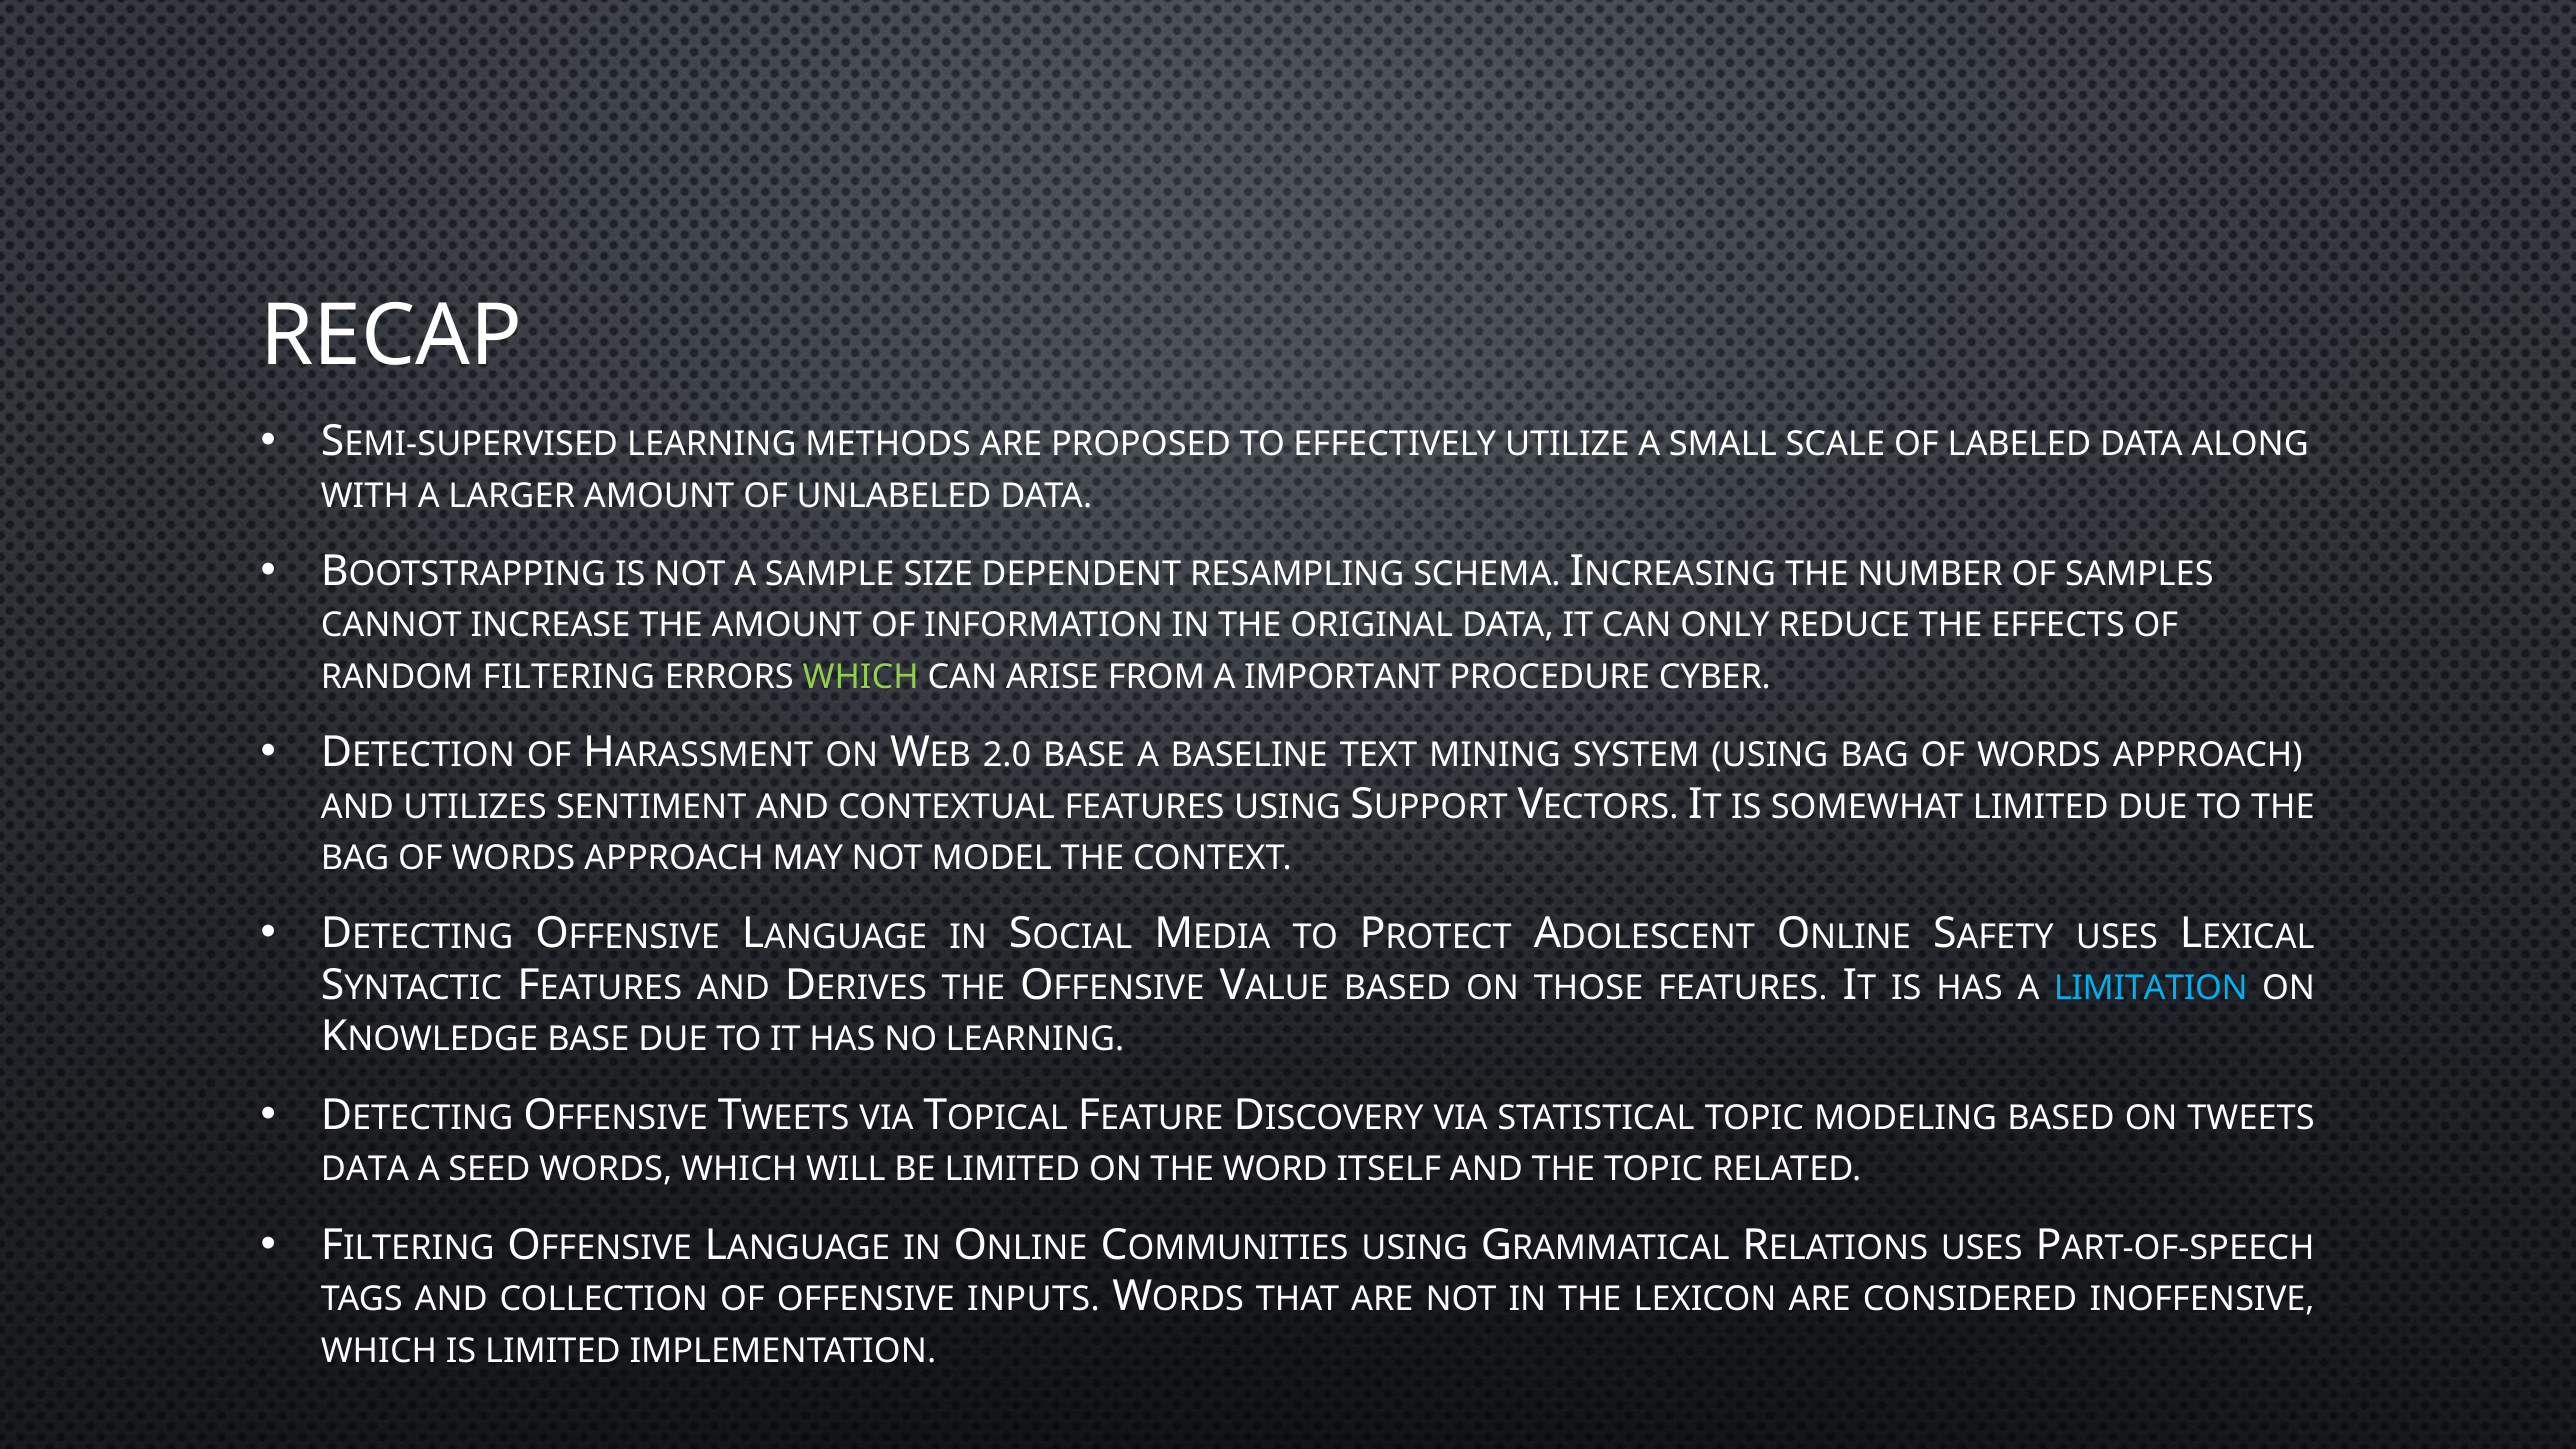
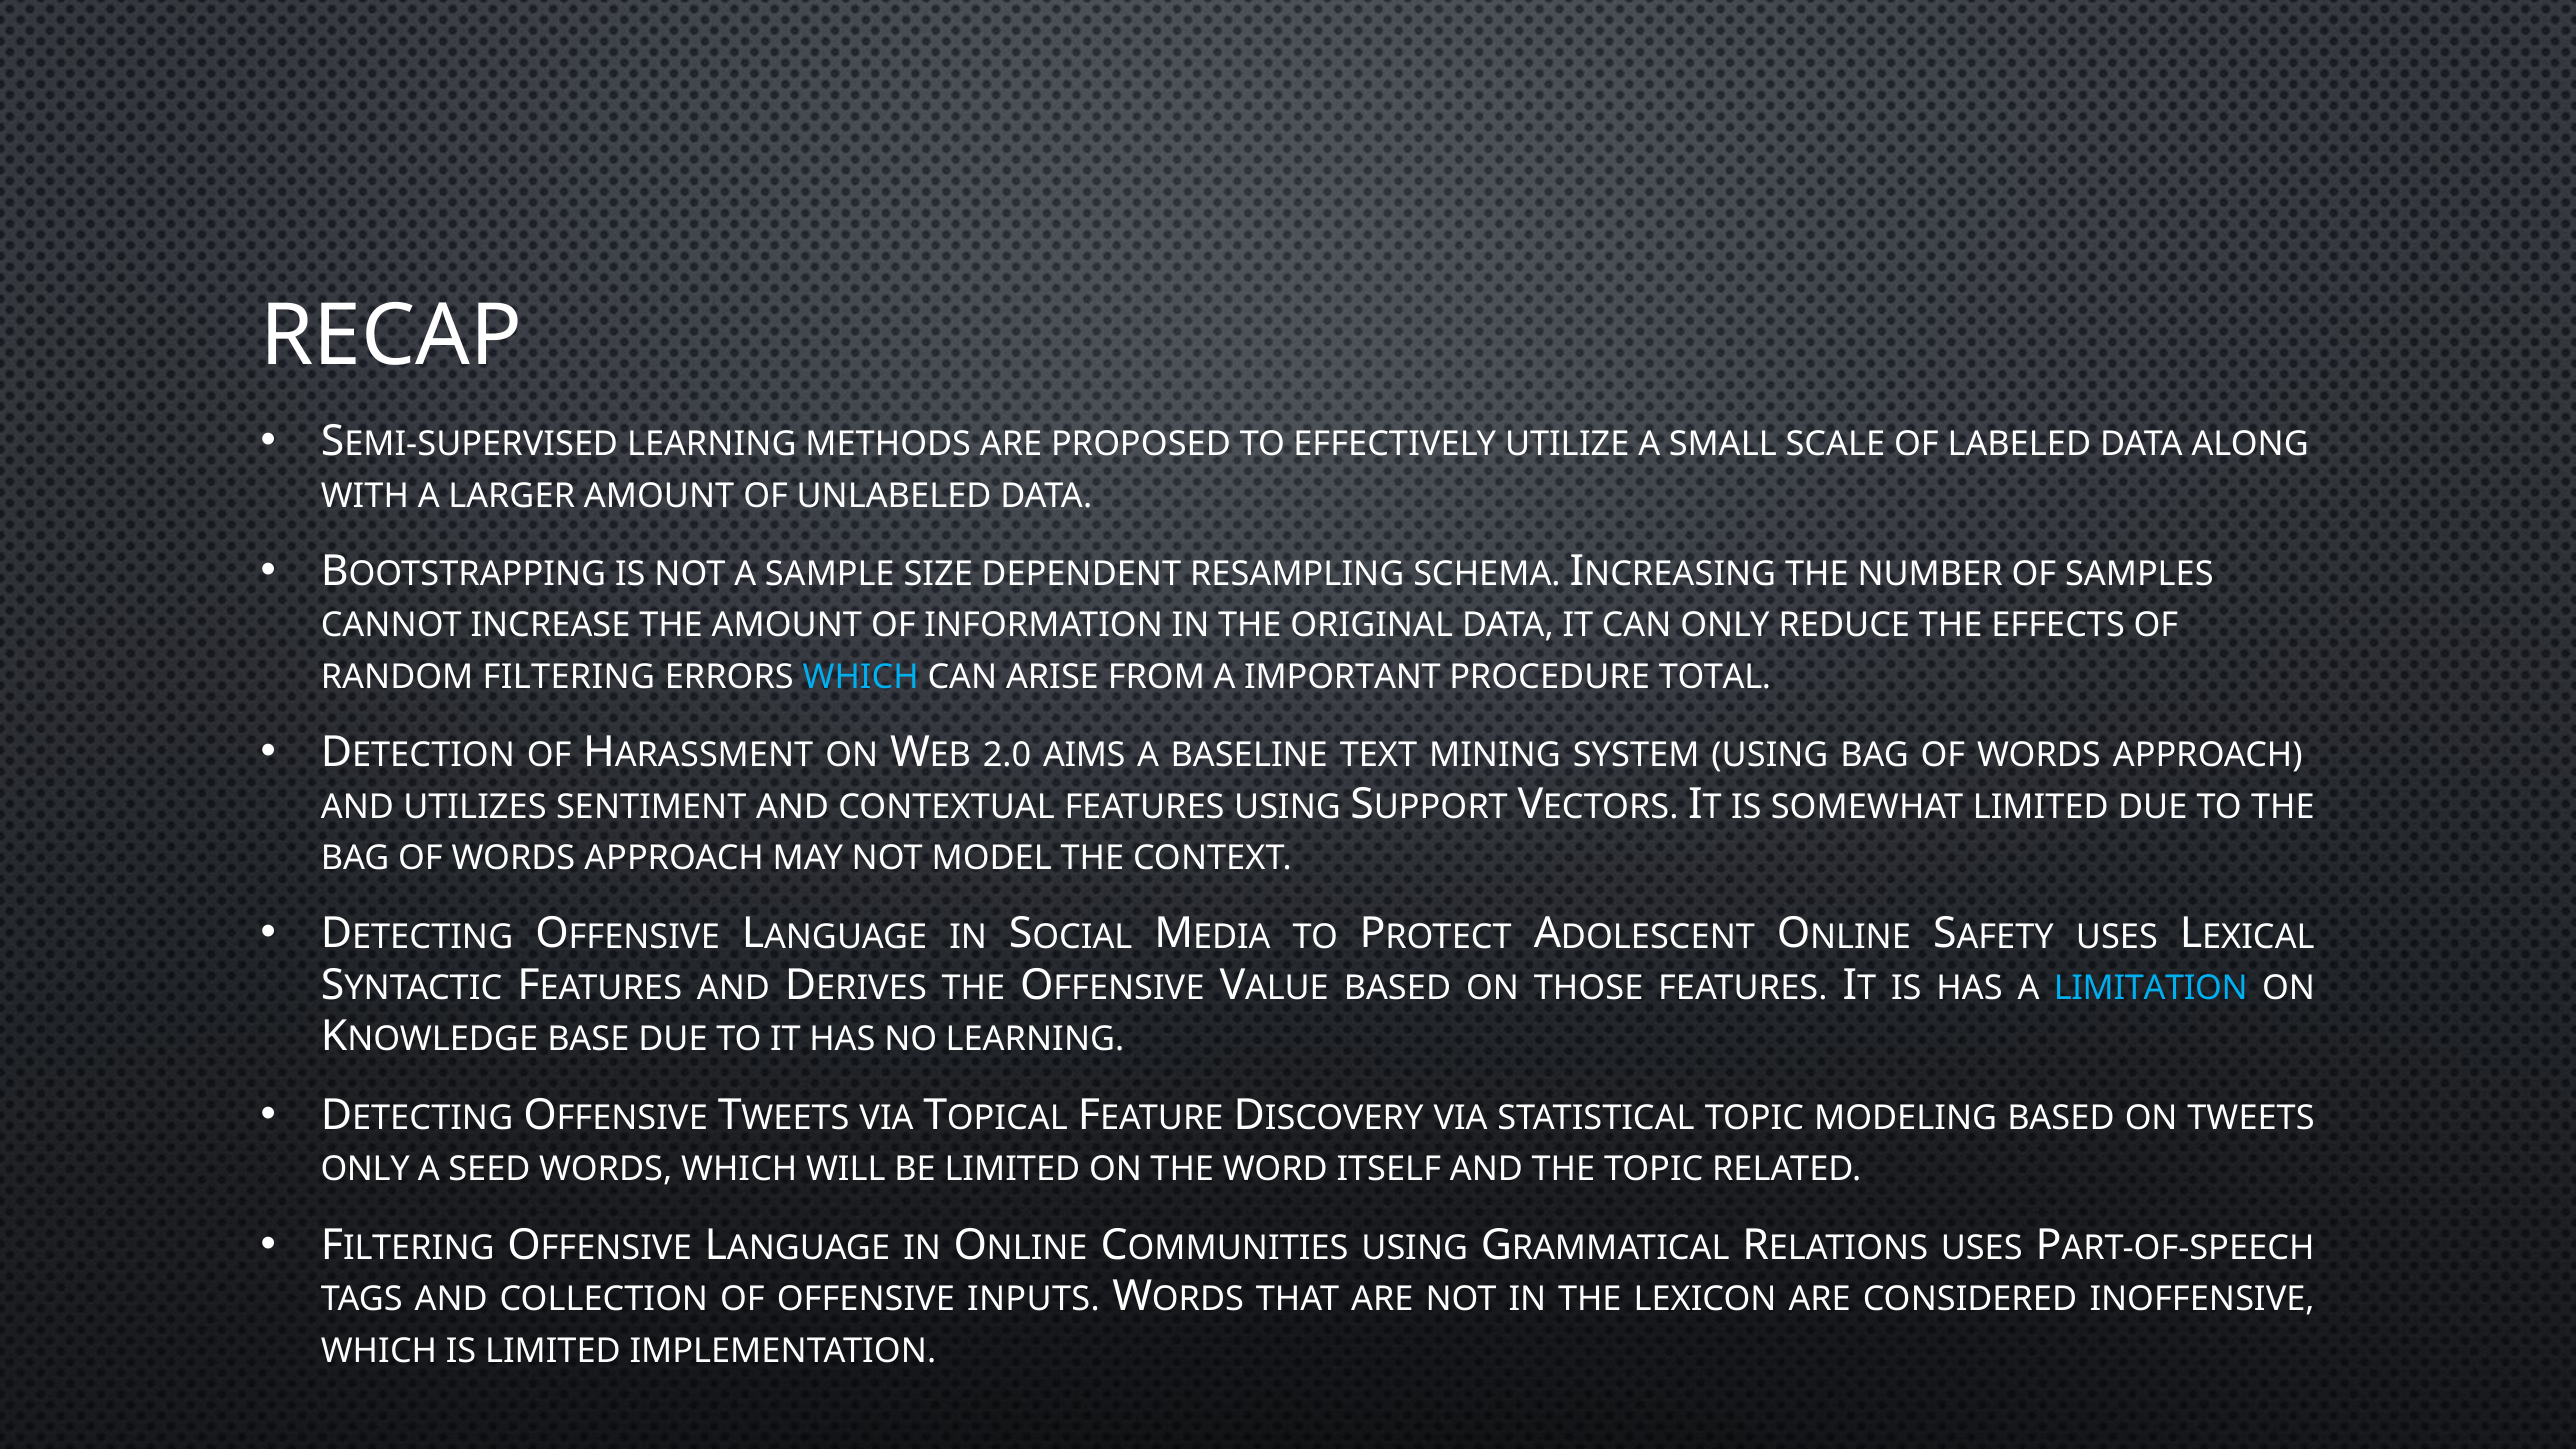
WHICH at (861, 677) colour: light green -> light blue
CYBER: CYBER -> TOTAL
2.0 BASE: BASE -> AIMS
DATA at (365, 1170): DATA -> ONLY
